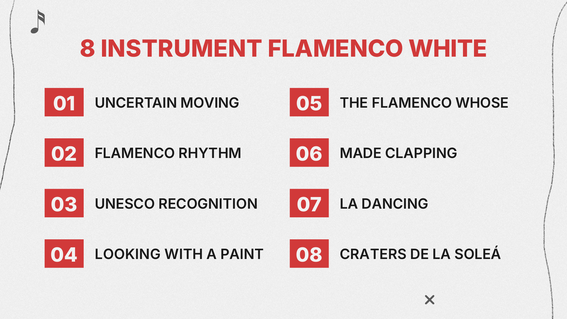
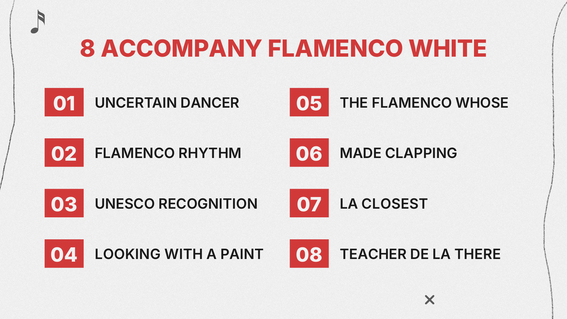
INSTRUMENT: INSTRUMENT -> ACCOMPANY
MOVING: MOVING -> DANCER
DANCING: DANCING -> CLOSEST
CRATERS: CRATERS -> TEACHER
SOLEÁ: SOLEÁ -> THERE
